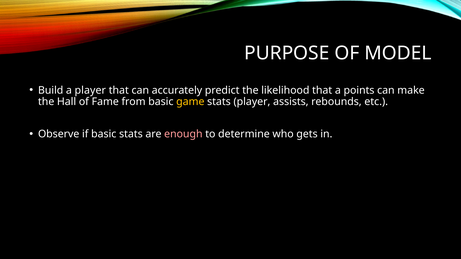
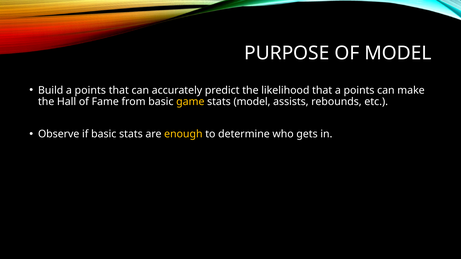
Build a player: player -> points
stats player: player -> model
enough colour: pink -> yellow
